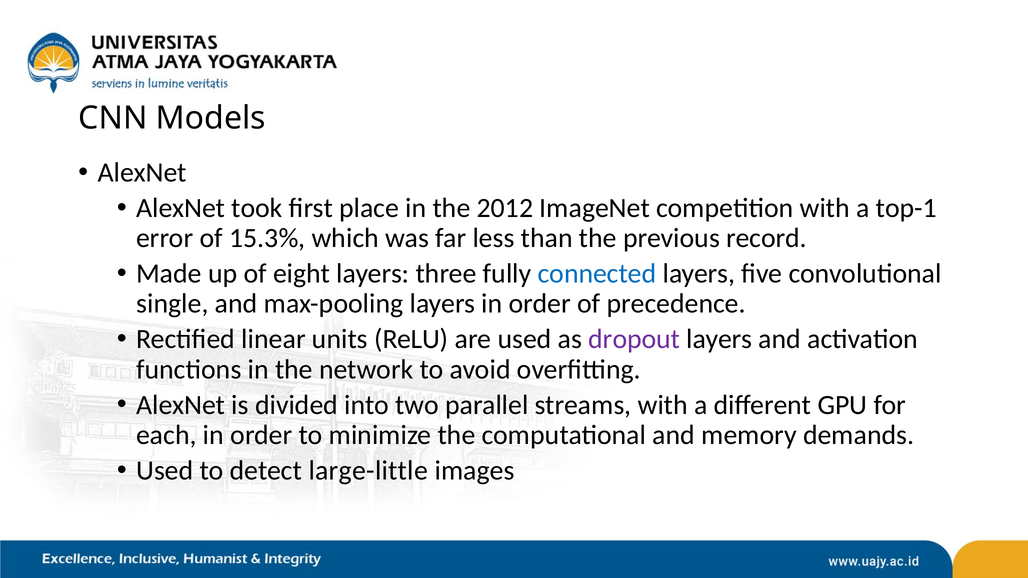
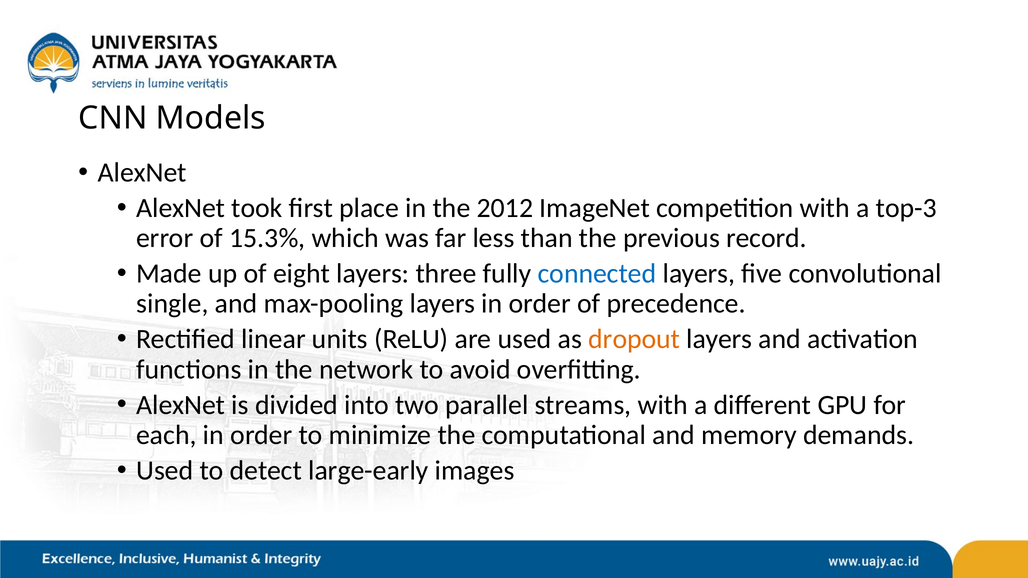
top-1: top-1 -> top-3
dropout colour: purple -> orange
large-little: large-little -> large-early
